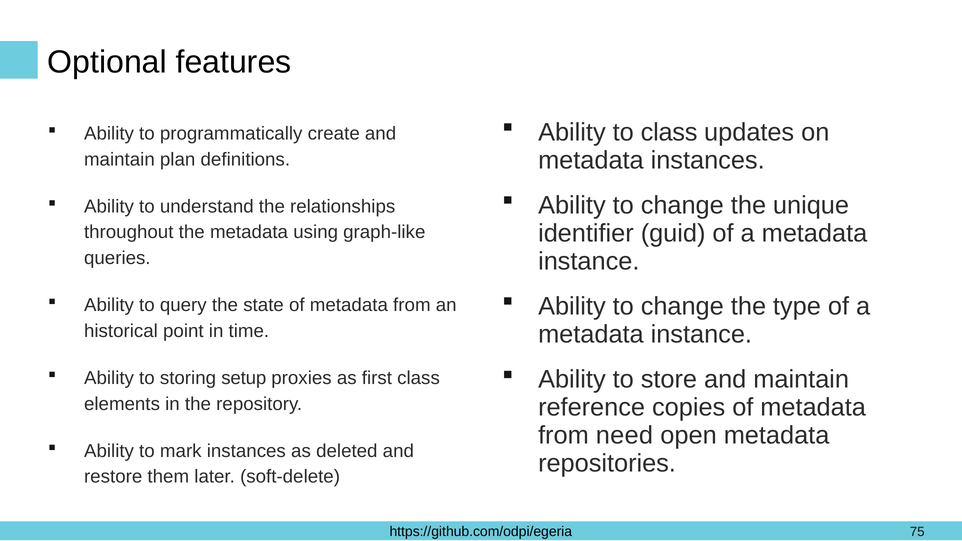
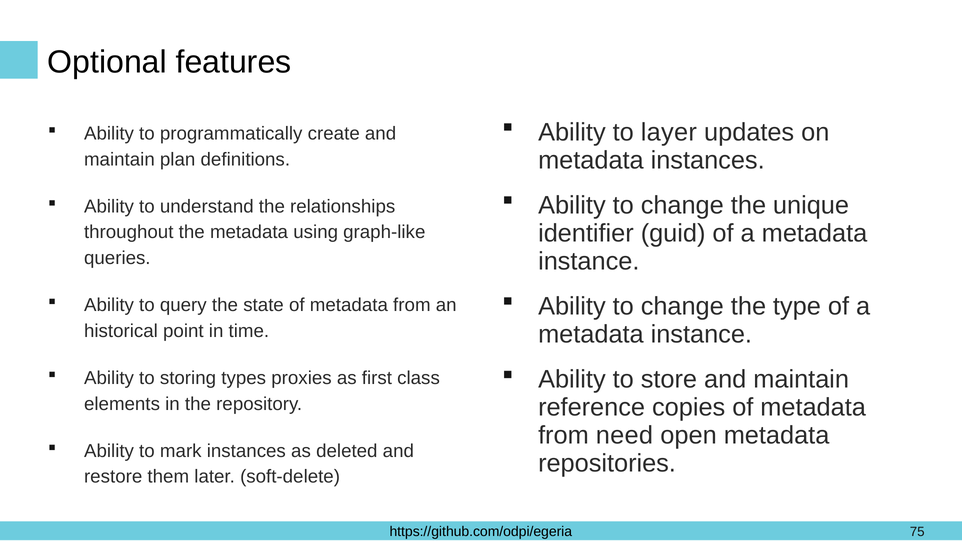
to class: class -> layer
setup: setup -> types
